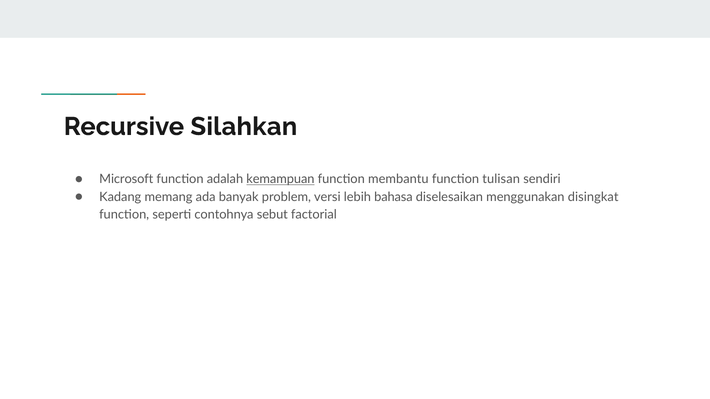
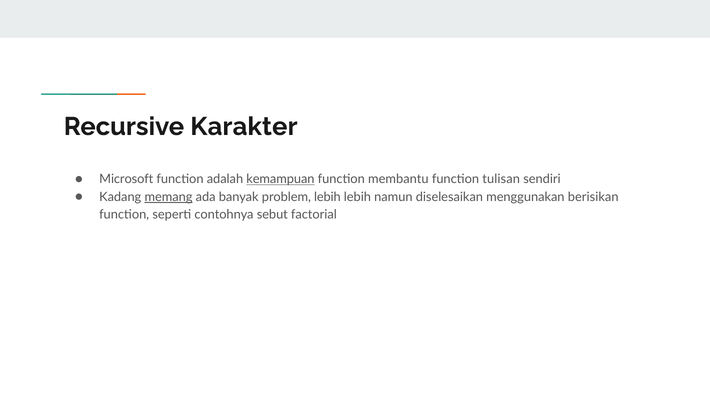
Silahkan: Silahkan -> Karakter
memang underline: none -> present
problem versi: versi -> lebih
bahasa: bahasa -> namun
disingkat: disingkat -> berisikan
